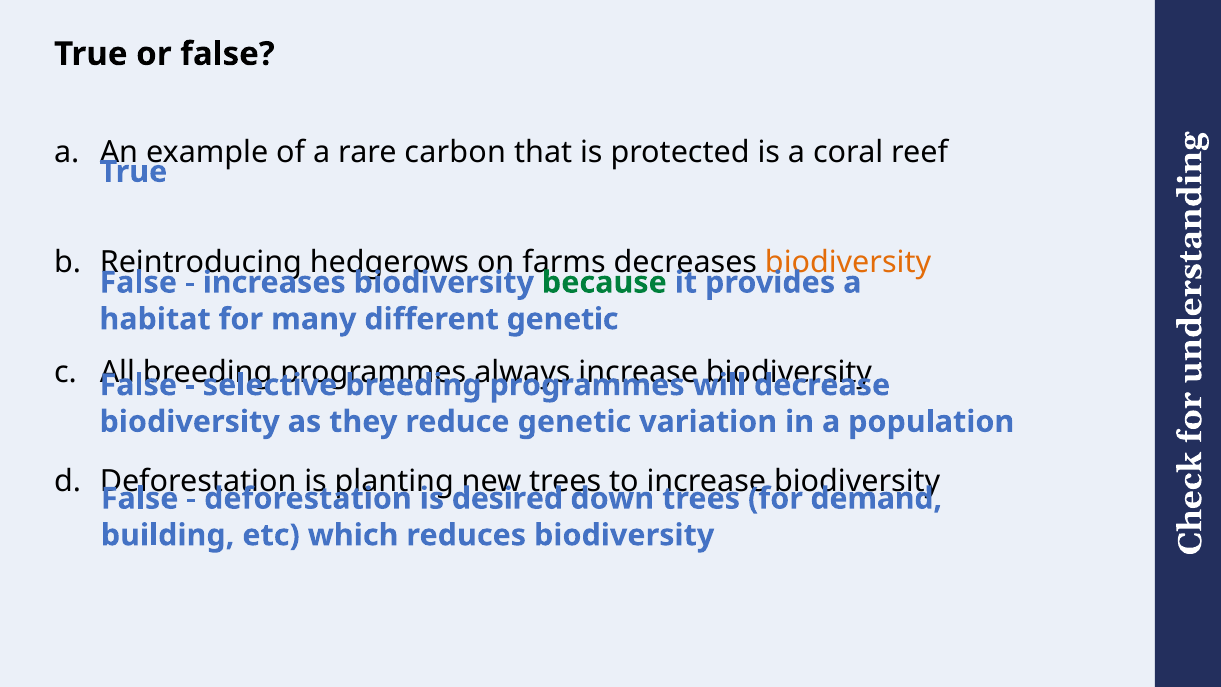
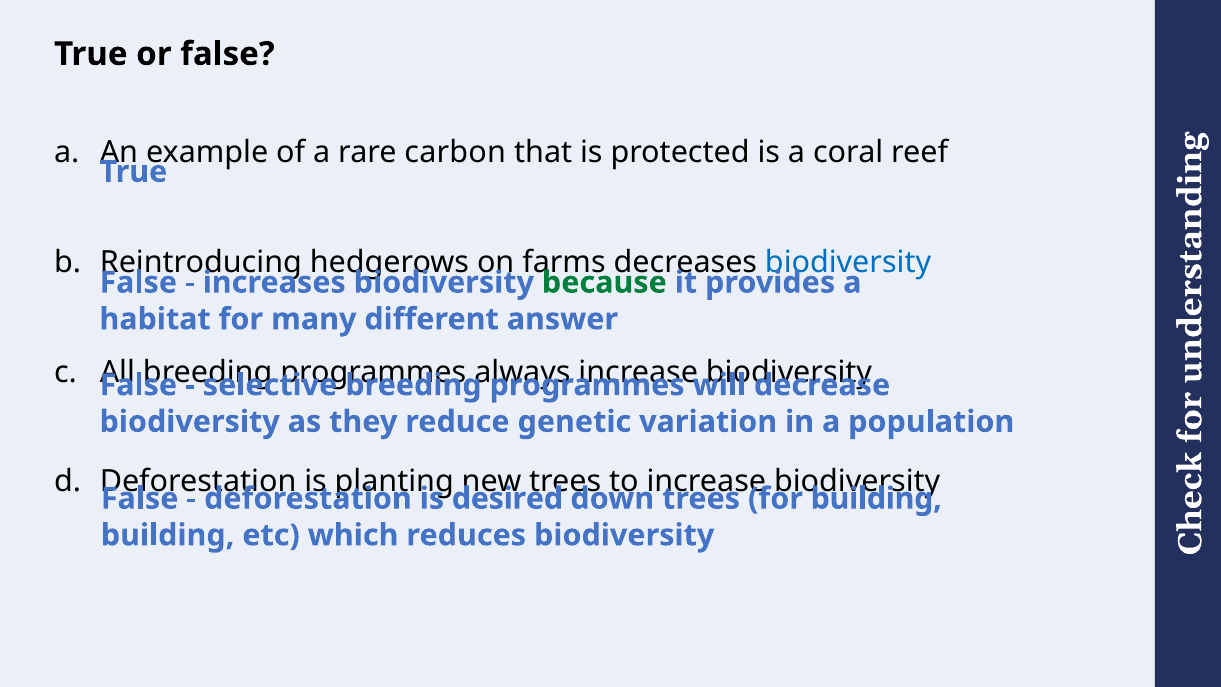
biodiversity at (848, 262) colour: orange -> blue
different genetic: genetic -> answer
for demand: demand -> building
